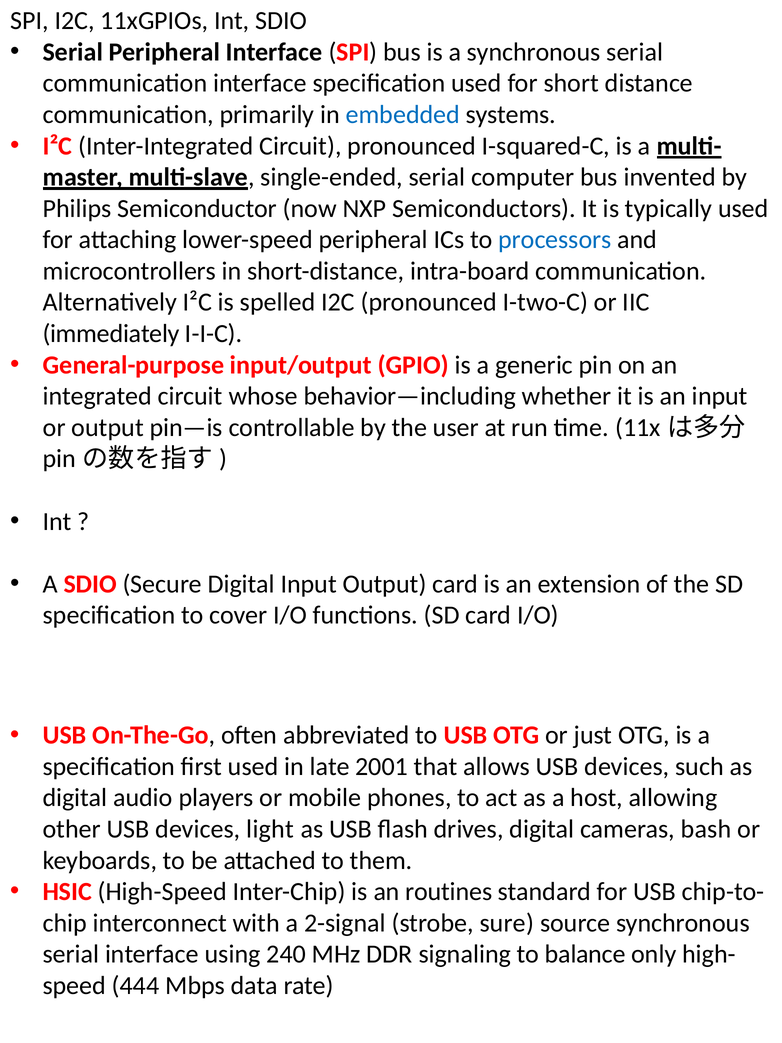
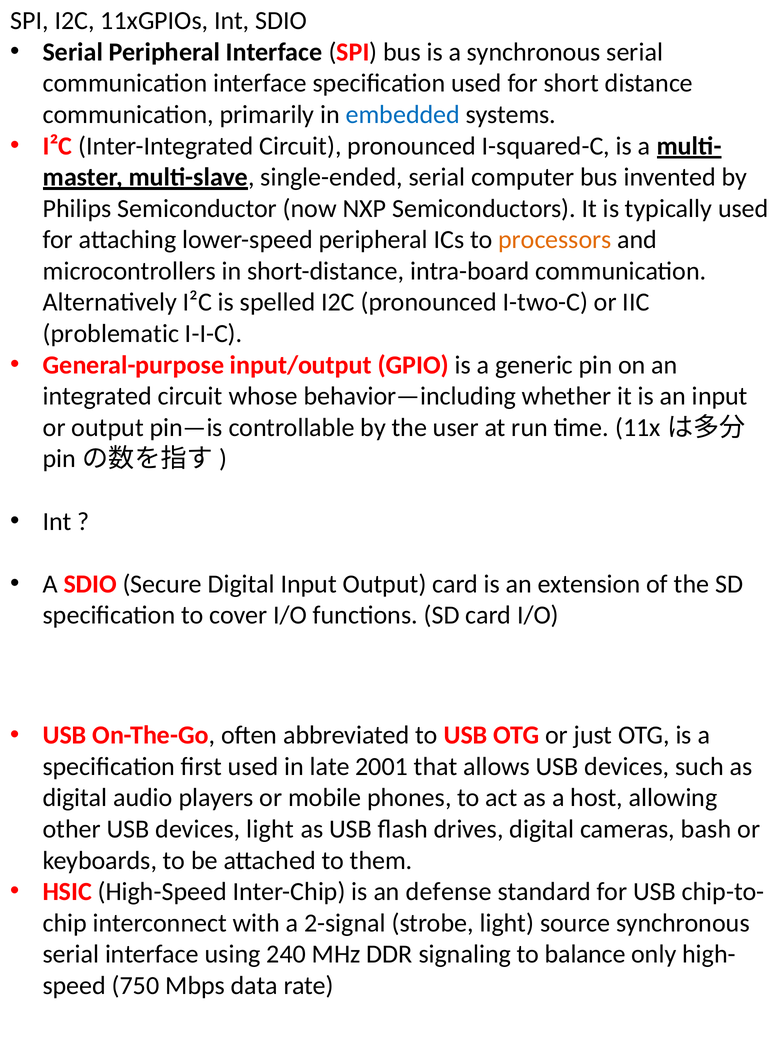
processors colour: blue -> orange
immediately: immediately -> problematic
routines: routines -> defense
strobe sure: sure -> light
444: 444 -> 750
